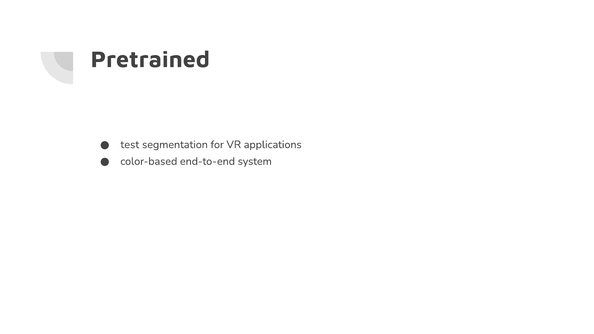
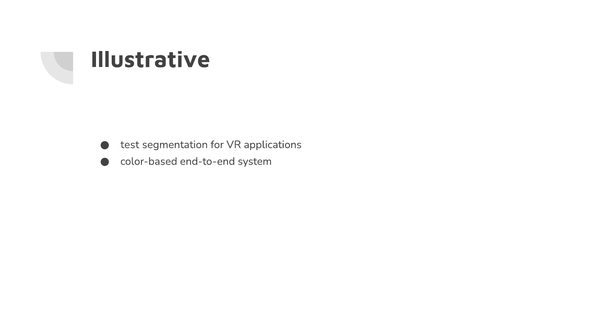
Pretrained: Pretrained -> Illustrative
